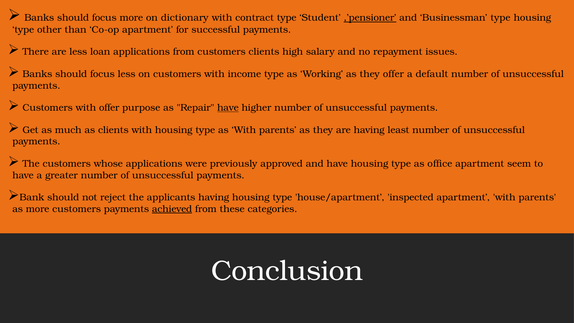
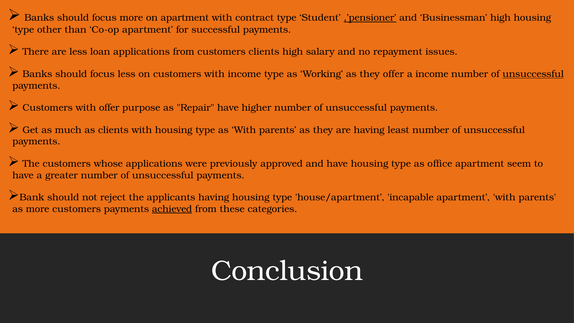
on dictionary: dictionary -> apartment
Businessman type: type -> high
a default: default -> income
unsuccessful at (533, 74) underline: none -> present
have at (228, 108) underline: present -> none
inspected: inspected -> incapable
